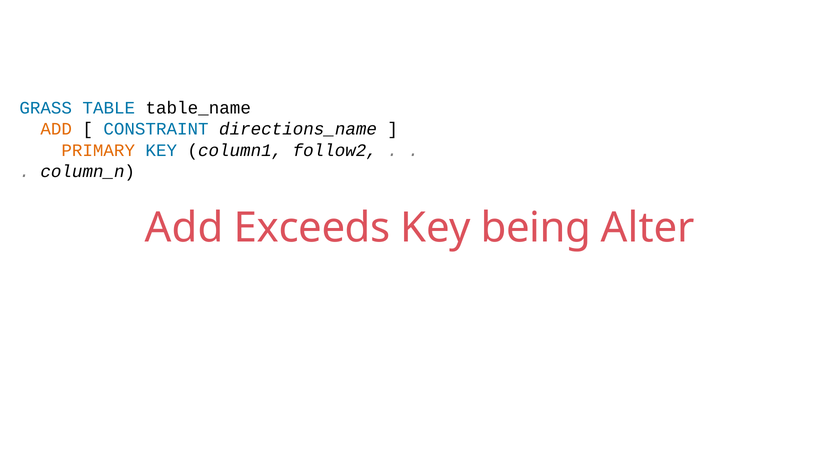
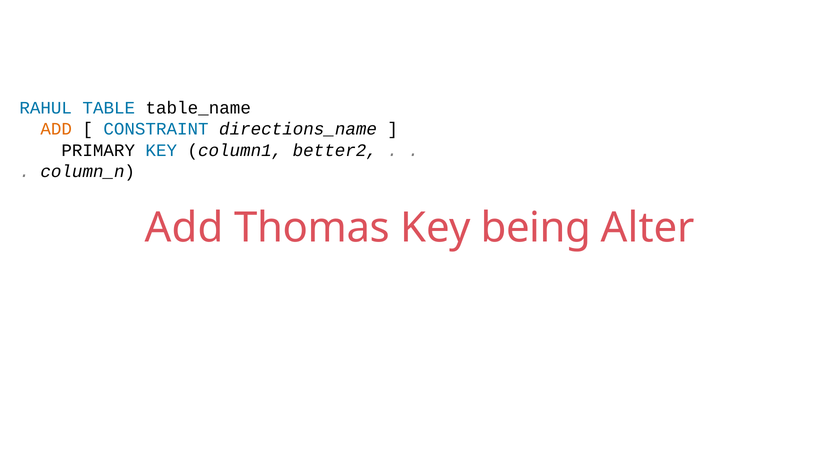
GRASS: GRASS -> RAHUL
PRIMARY colour: orange -> black
follow2: follow2 -> better2
Exceeds: Exceeds -> Thomas
